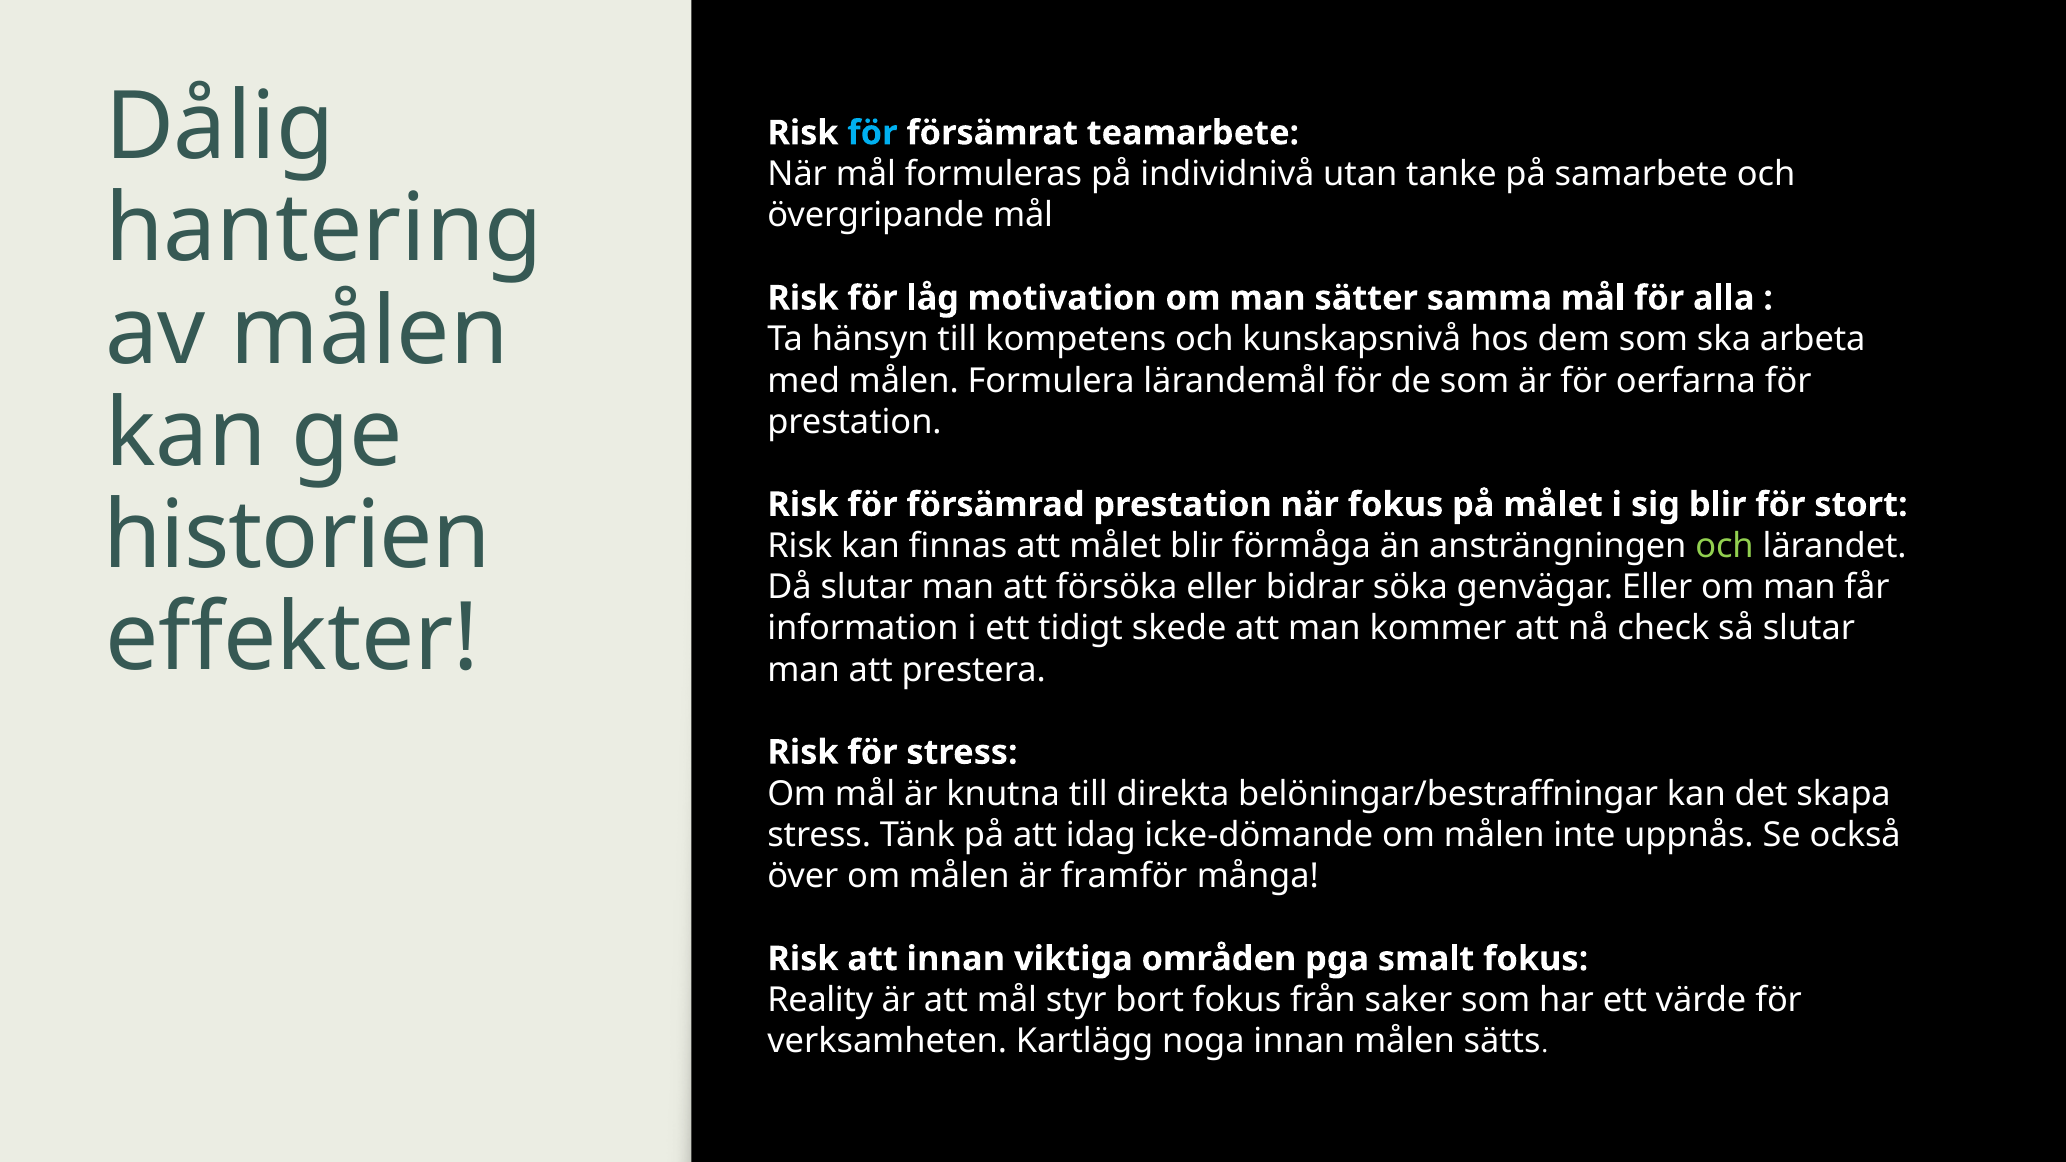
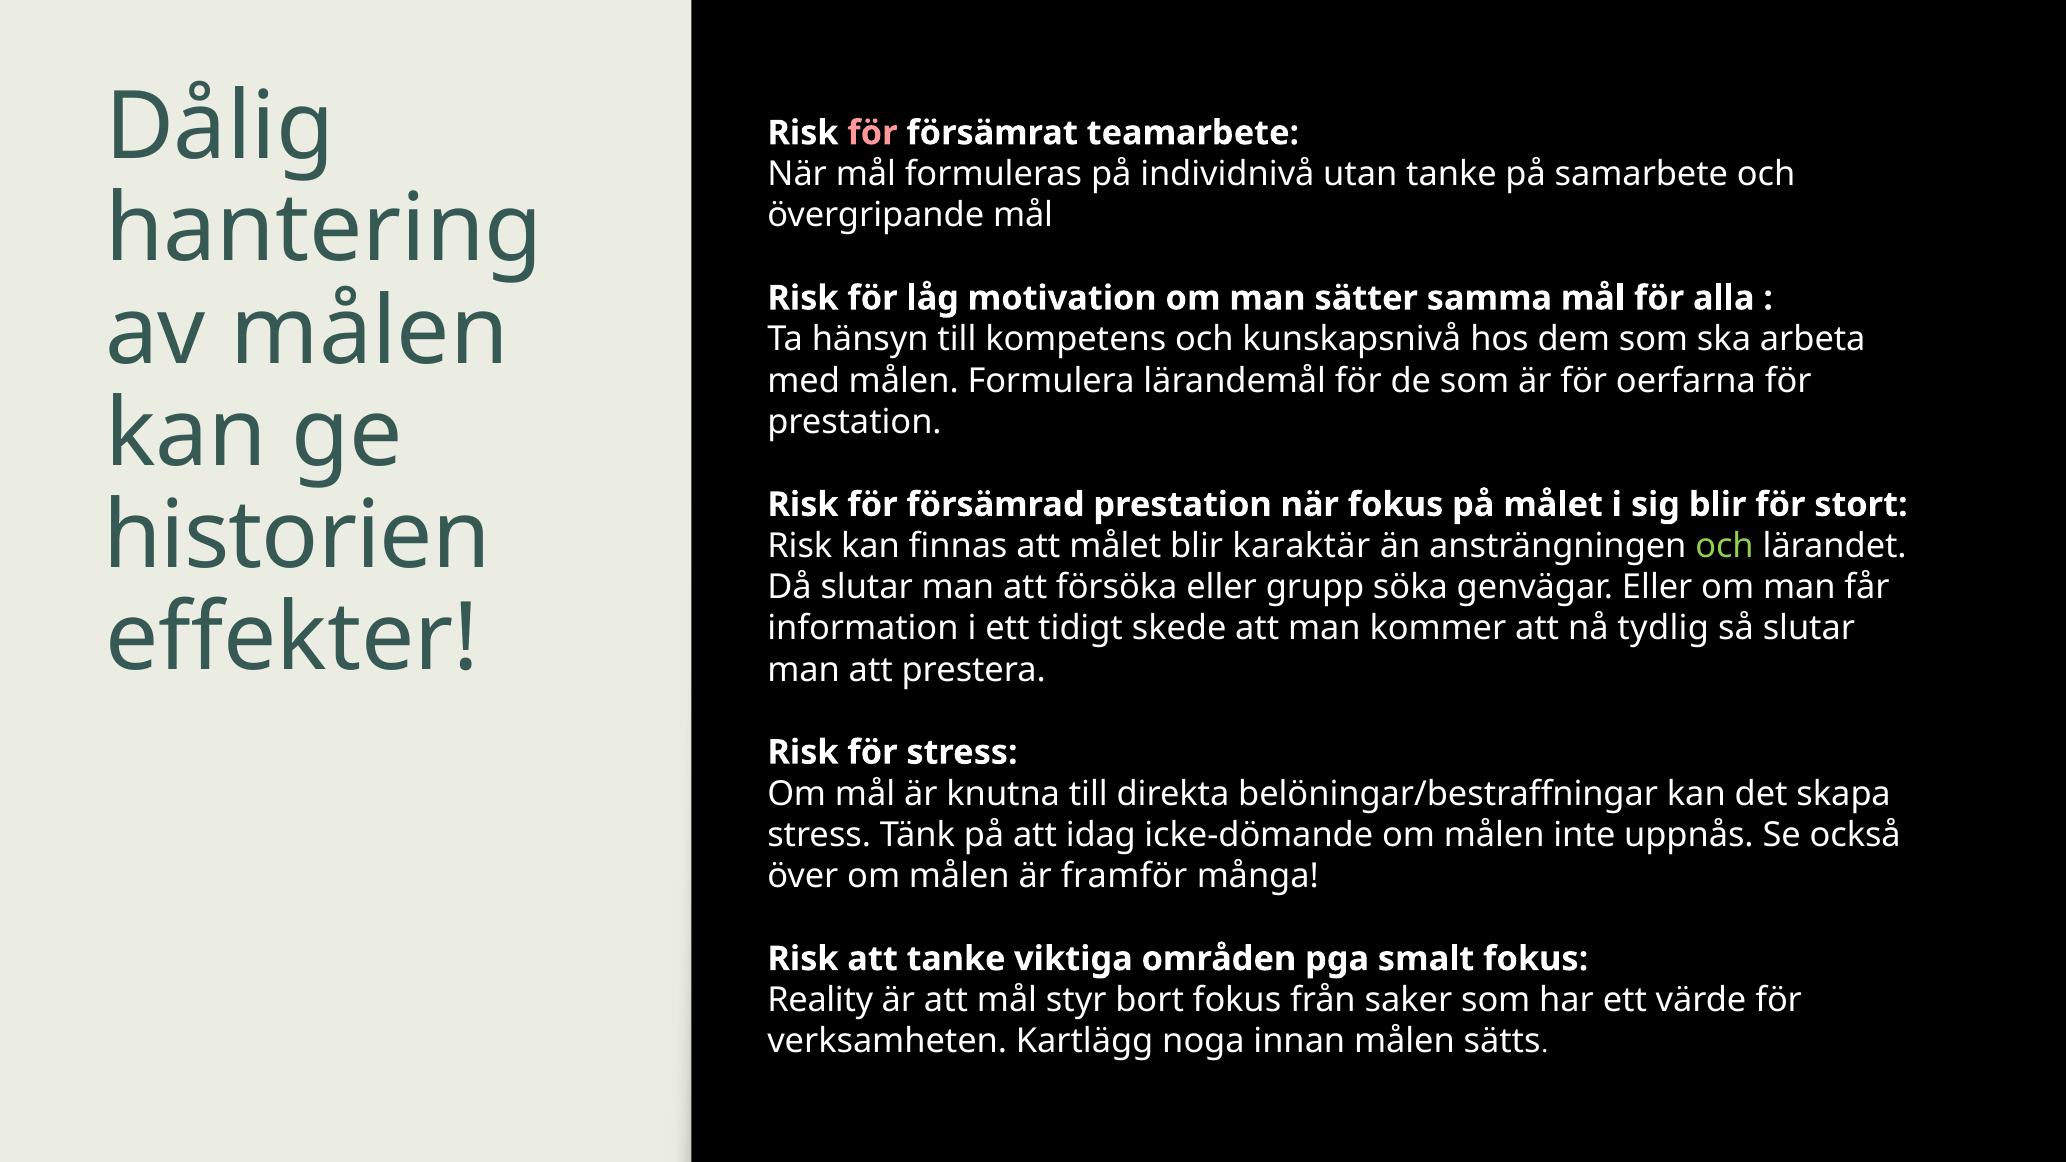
för at (872, 133) colour: light blue -> pink
förmåga: förmåga -> karaktär
bidrar: bidrar -> grupp
check: check -> tydlig
att innan: innan -> tanke
